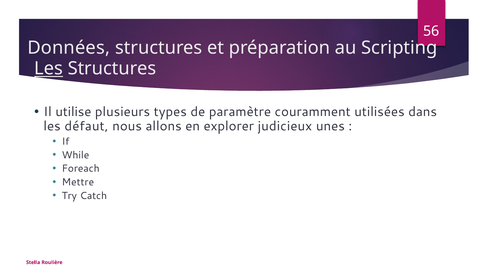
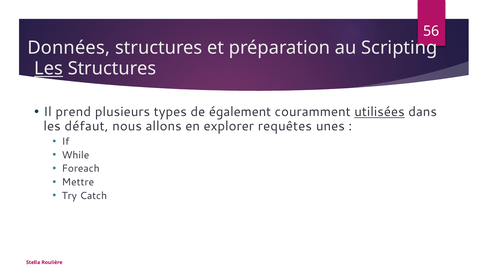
utilise: utilise -> prend
paramètre: paramètre -> également
utilisées underline: none -> present
judicieux: judicieux -> requêtes
